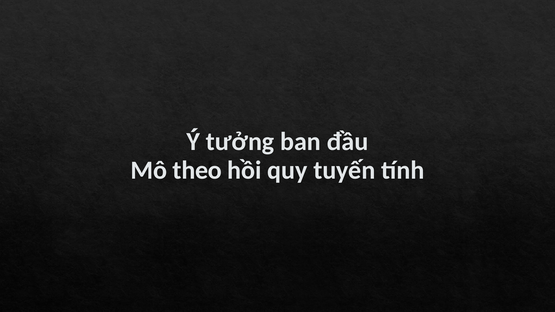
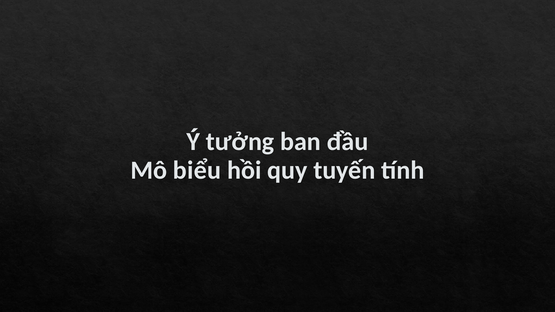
theo: theo -> biểu
